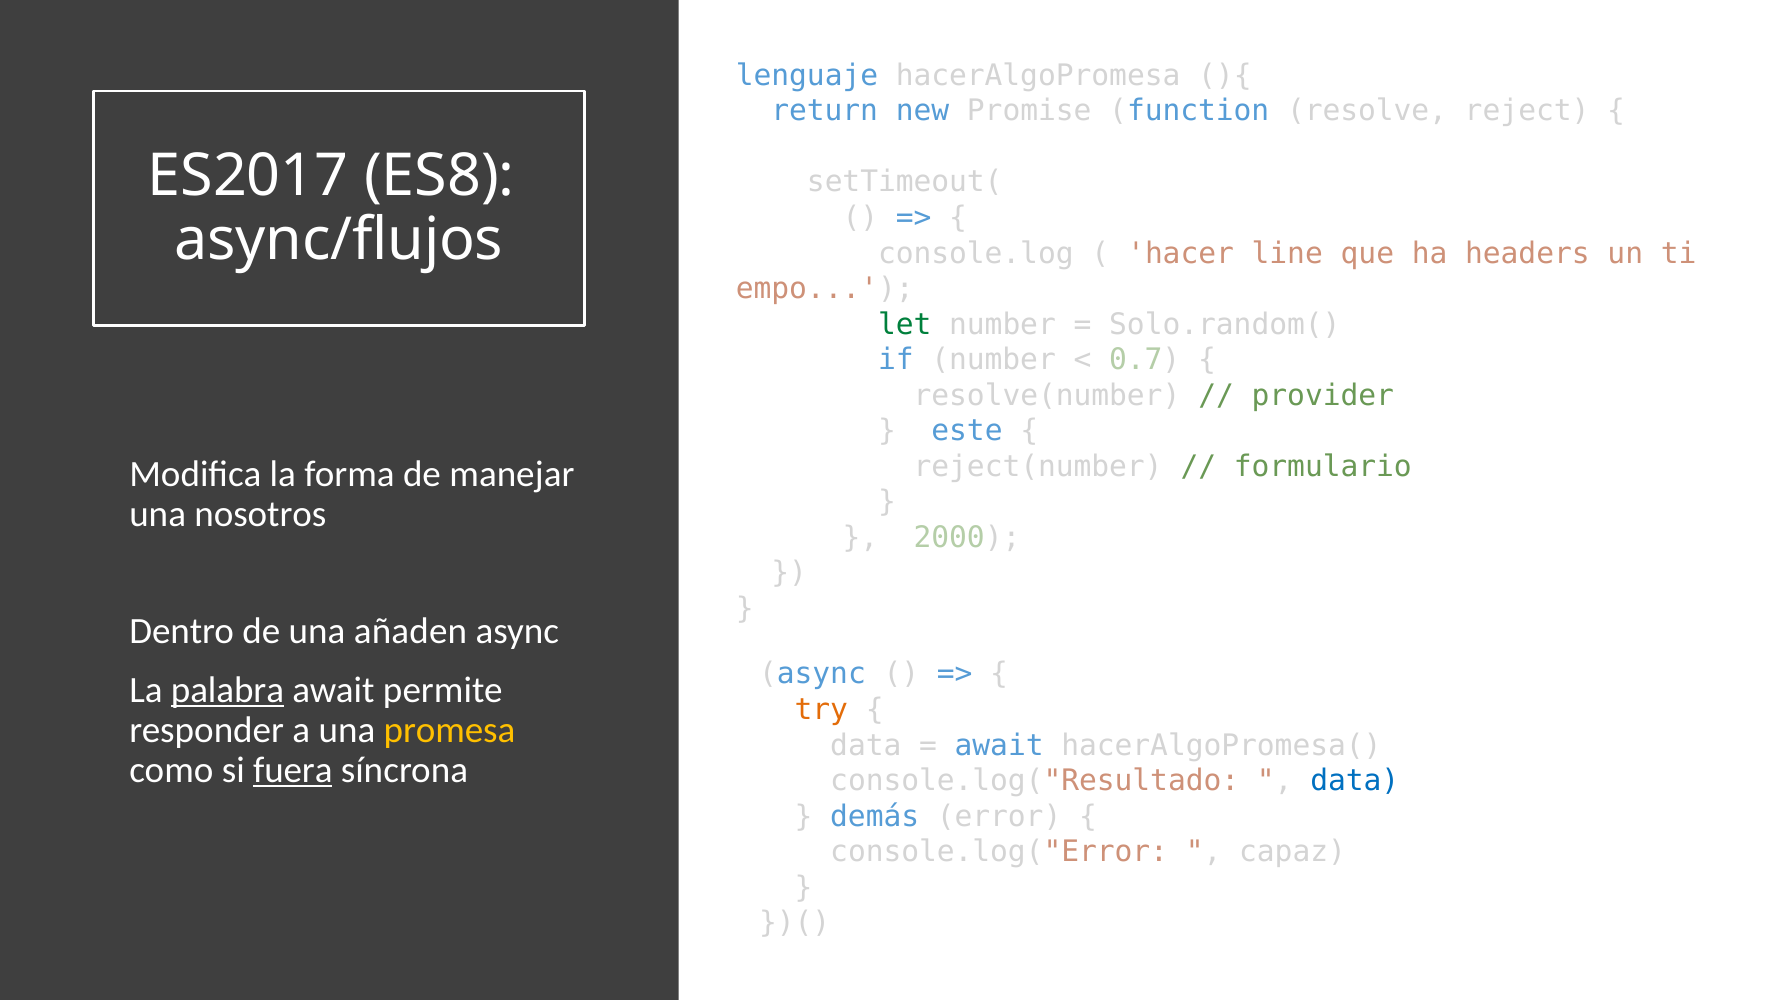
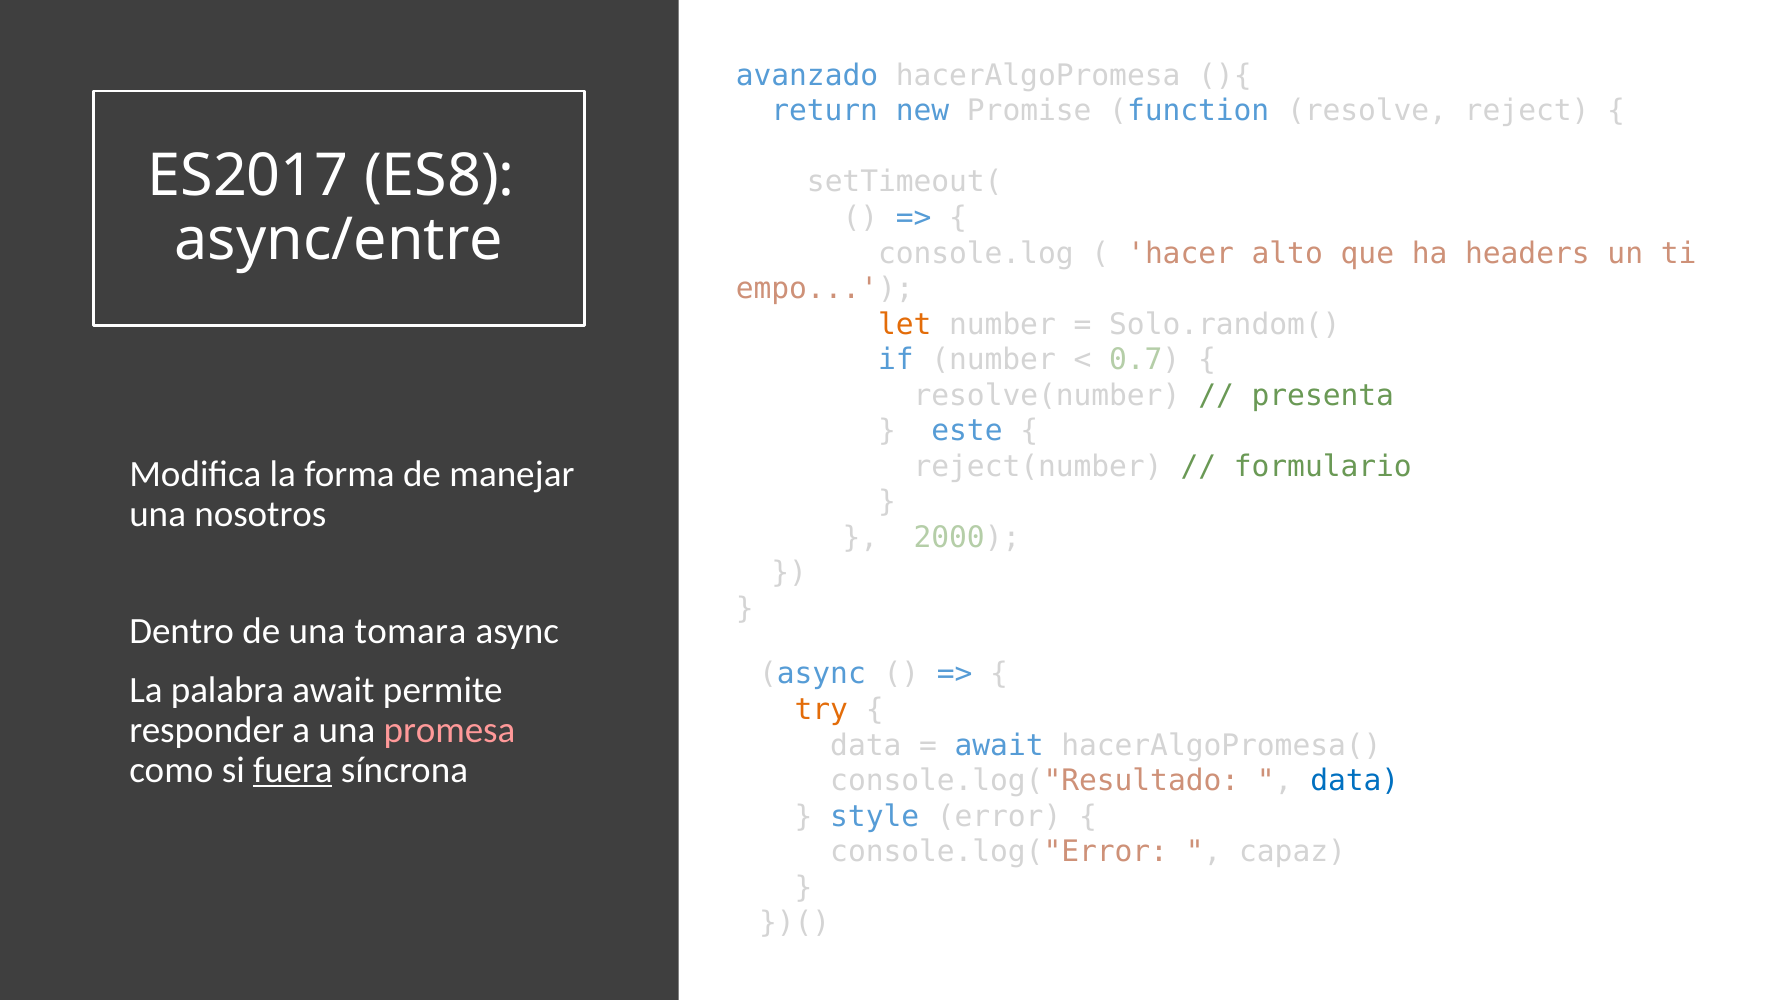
lenguaje: lenguaje -> avanzado
async/flujos: async/flujos -> async/entre
line: line -> alto
let colour: green -> orange
provider: provider -> presenta
añaden: añaden -> tomara
palabra underline: present -> none
promesa colour: yellow -> pink
demás: demás -> style
